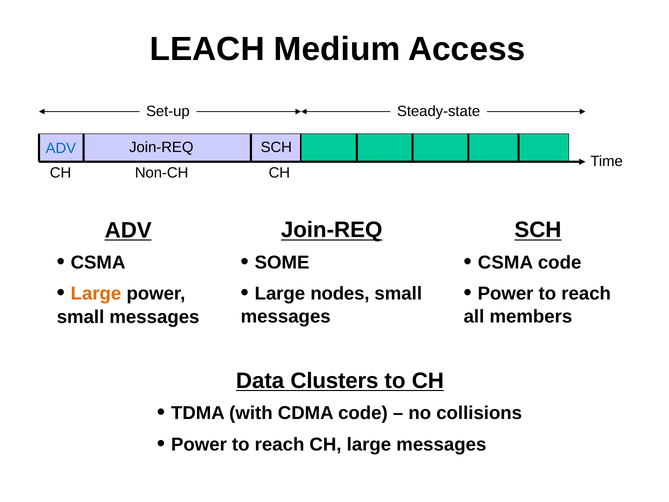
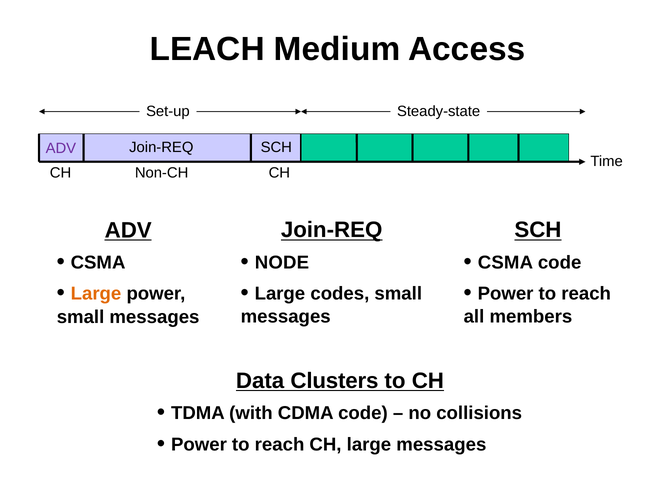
ADV at (61, 148) colour: blue -> purple
SOME: SOME -> NODE
nodes: nodes -> codes
